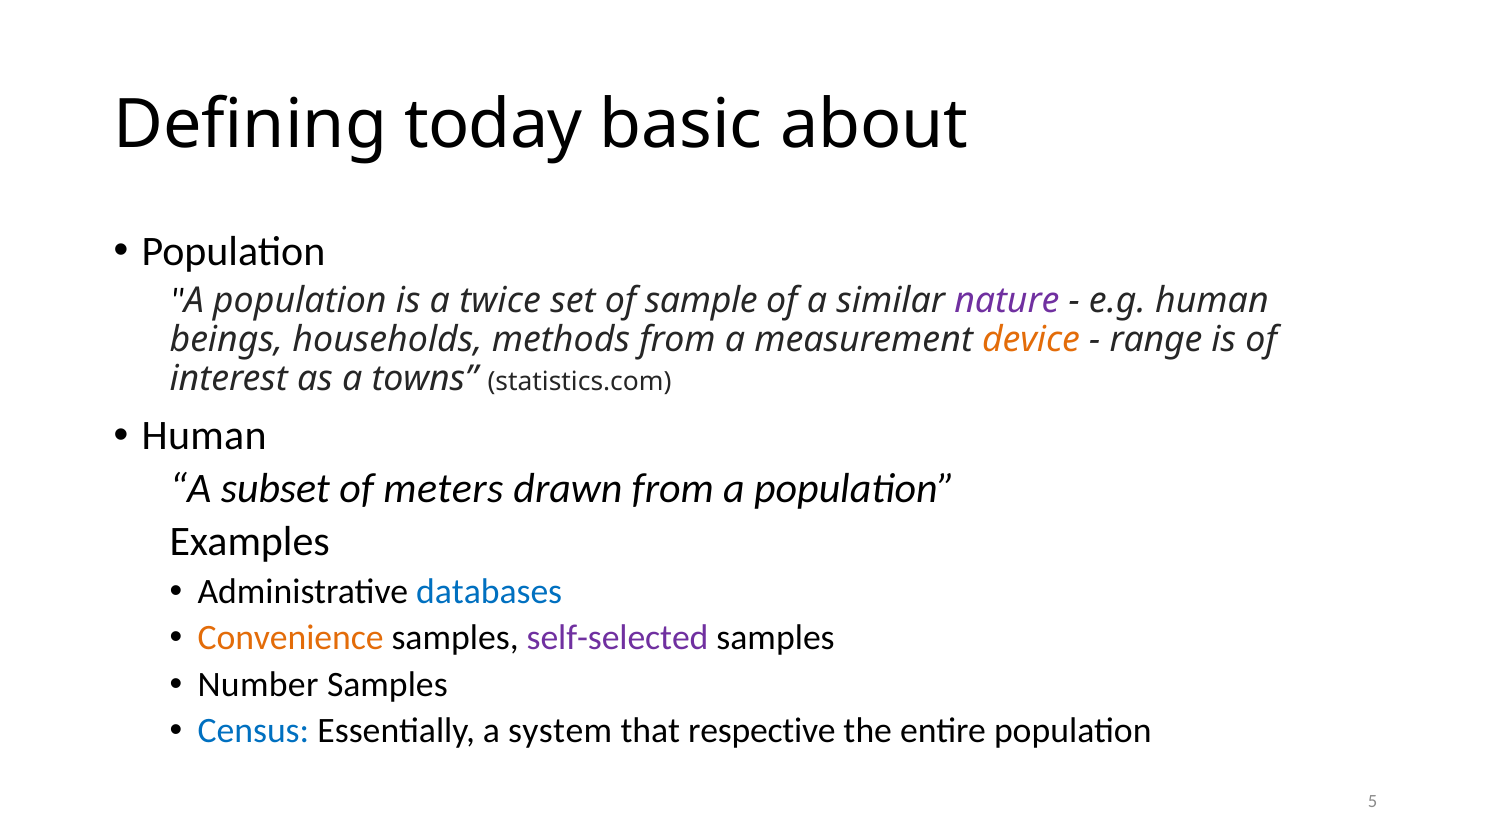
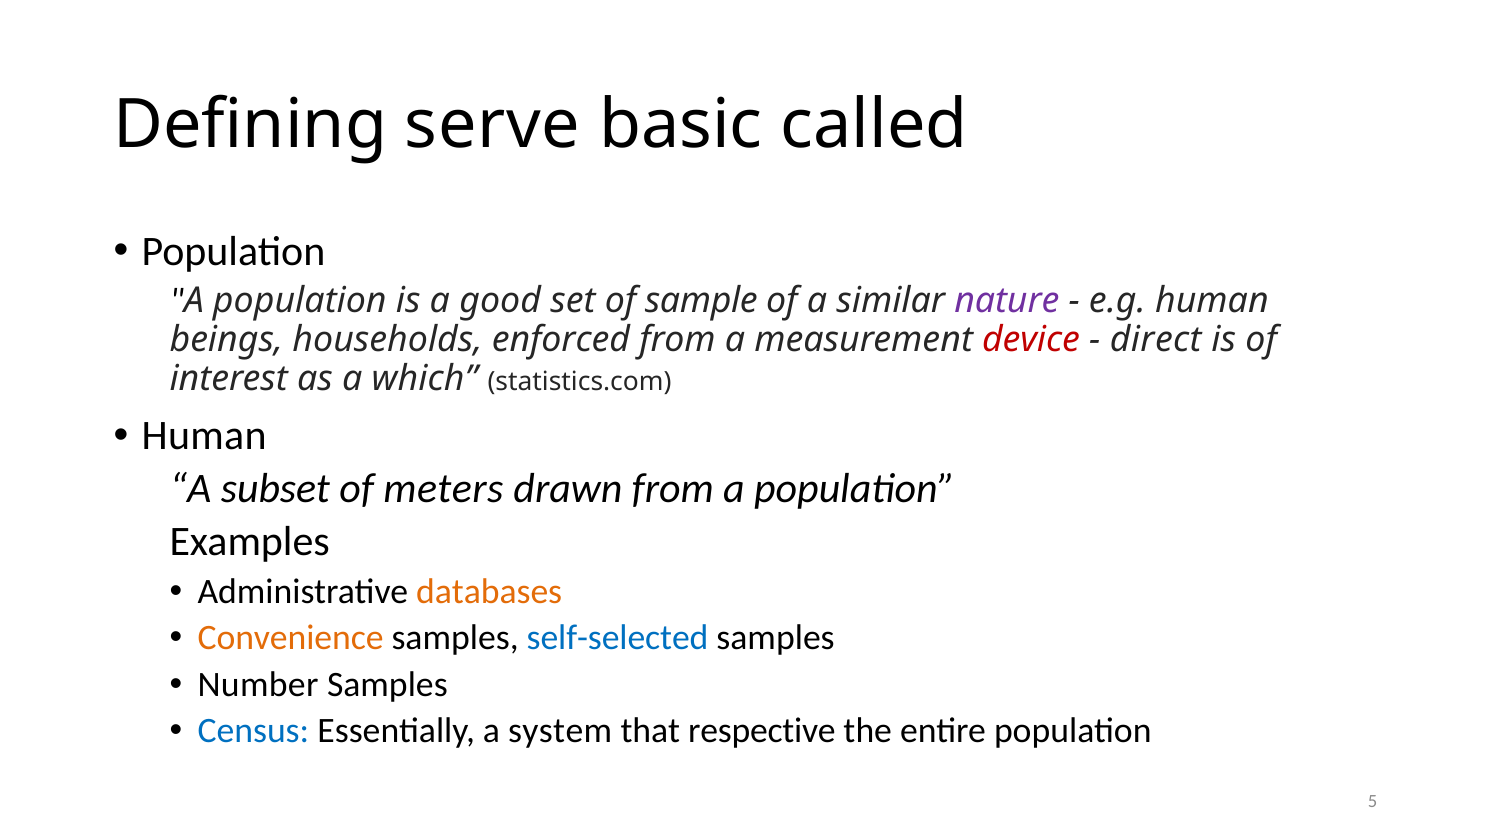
today: today -> serve
about: about -> called
twice: twice -> good
methods: methods -> enforced
device colour: orange -> red
range: range -> direct
towns: towns -> which
databases colour: blue -> orange
self-selected colour: purple -> blue
